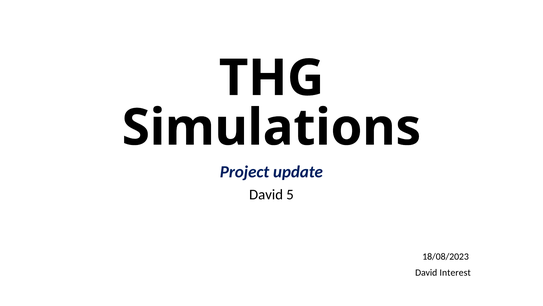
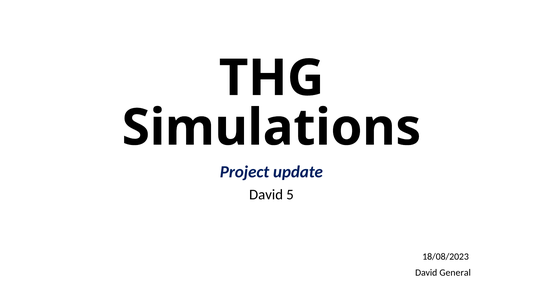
Interest: Interest -> General
